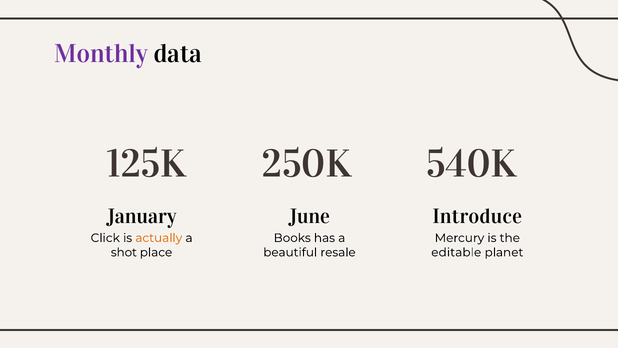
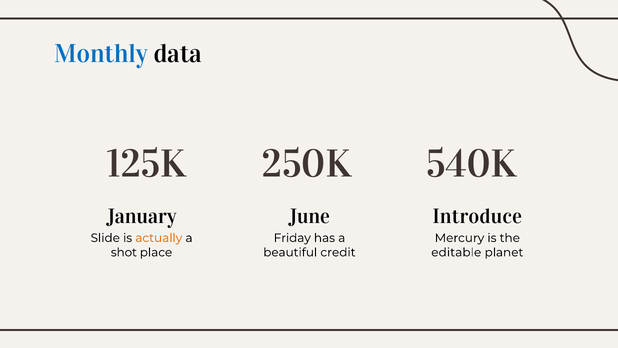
Monthly colour: purple -> blue
Click: Click -> Slide
Books: Books -> Friday
resale: resale -> credit
